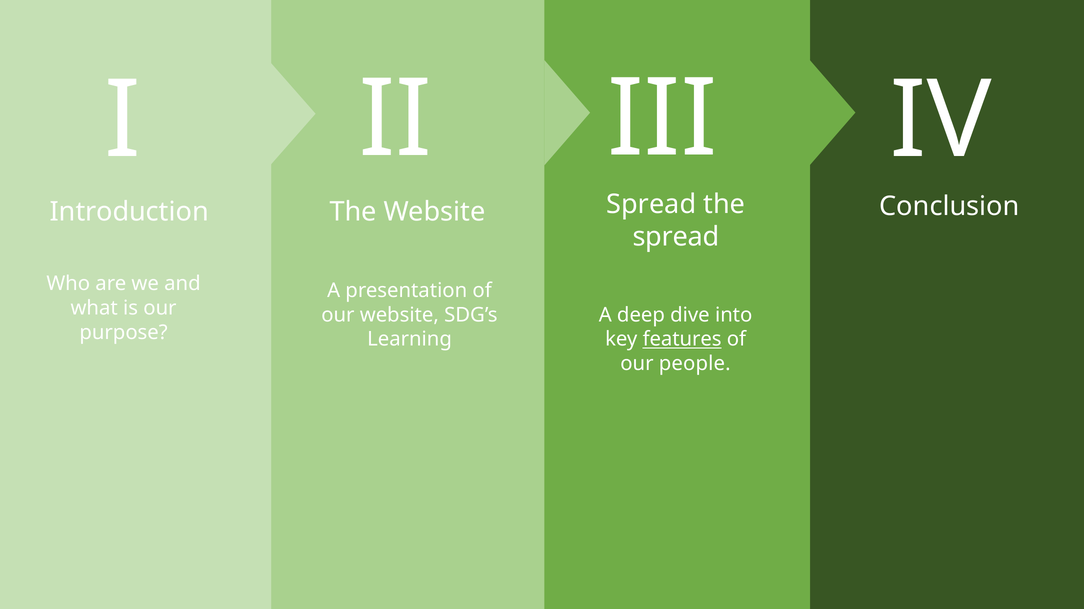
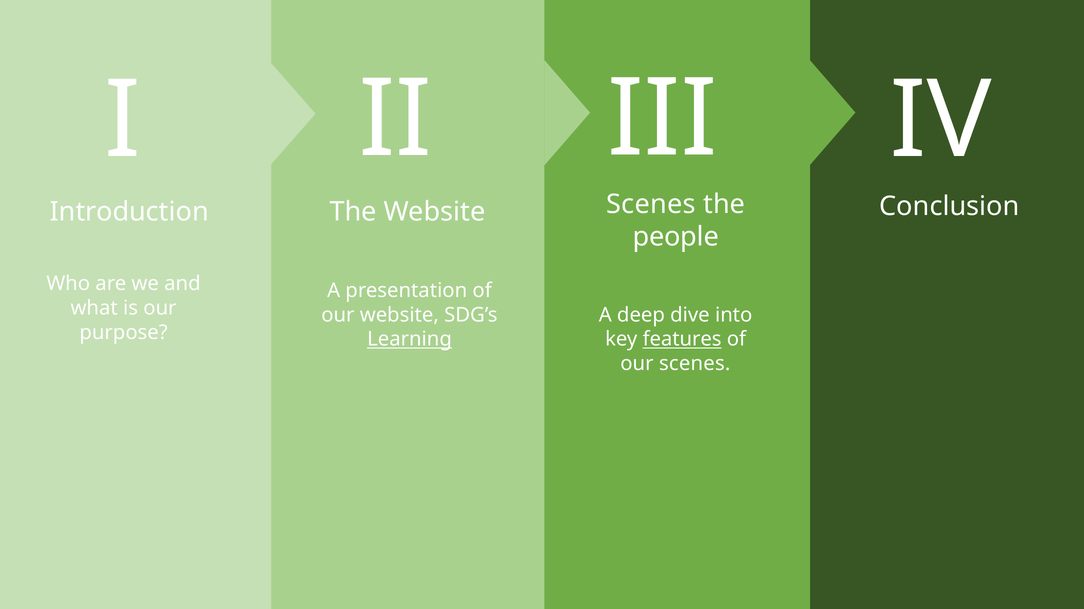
Spread at (651, 205): Spread -> Scenes
spread at (676, 237): spread -> people
Learning underline: none -> present
our people: people -> scenes
